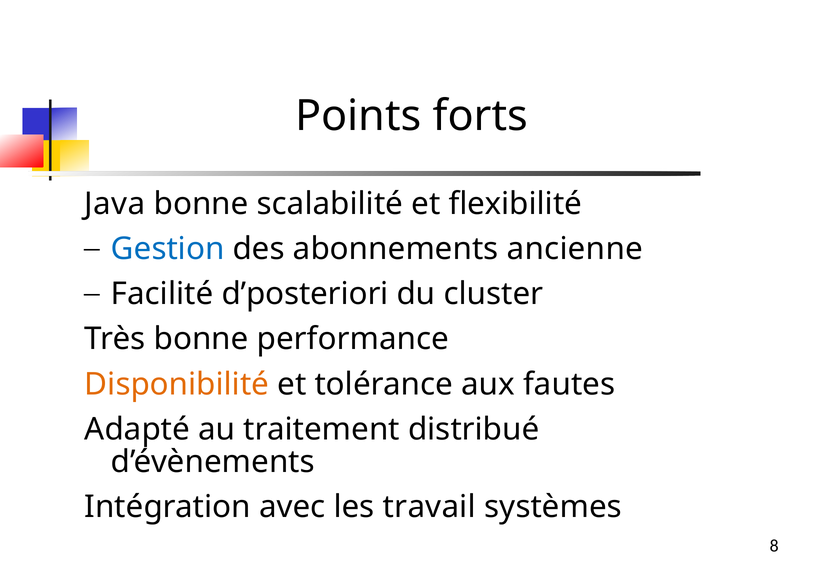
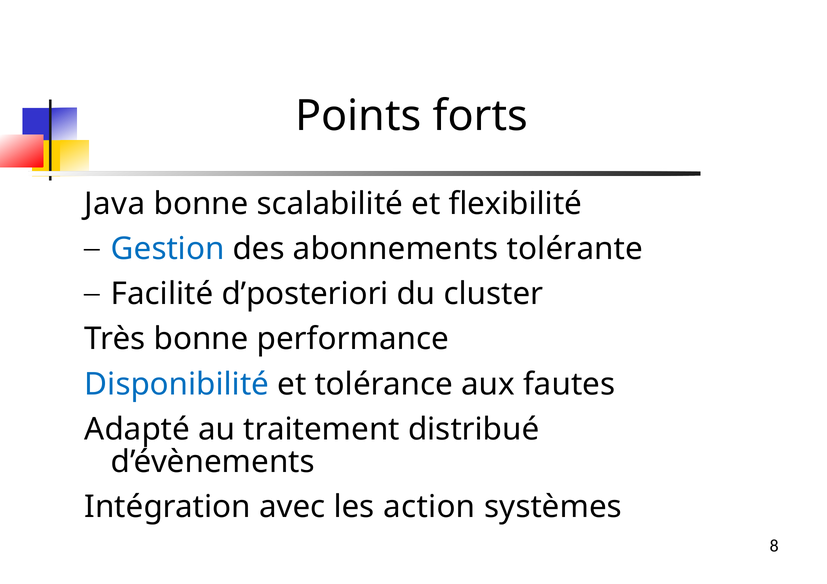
ancienne: ancienne -> tolérante
Disponibilité colour: orange -> blue
travail: travail -> action
